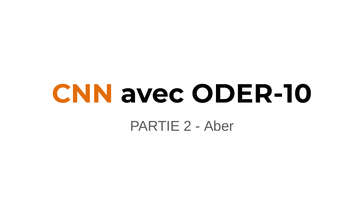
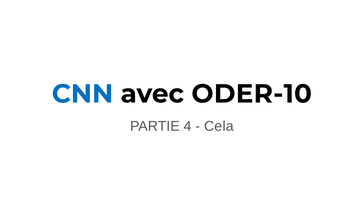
CNN colour: orange -> blue
2: 2 -> 4
Aber: Aber -> Cela
